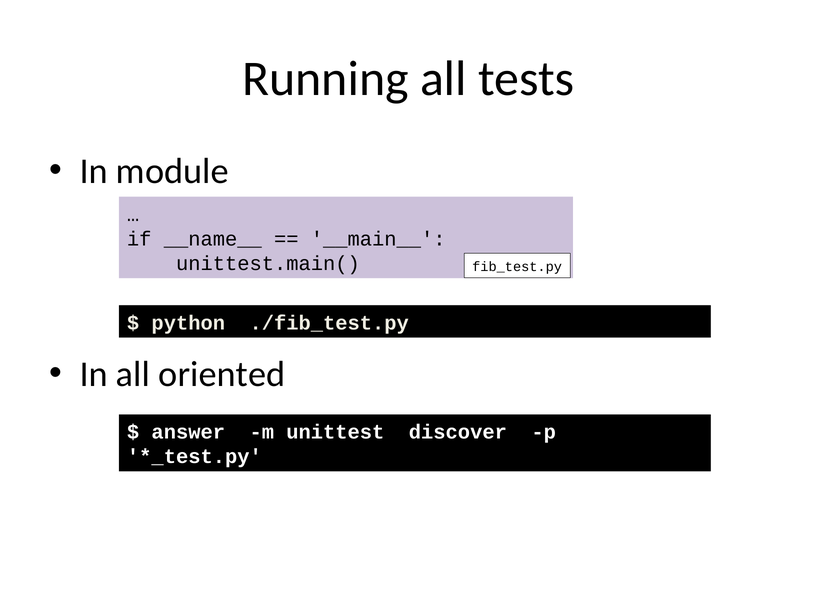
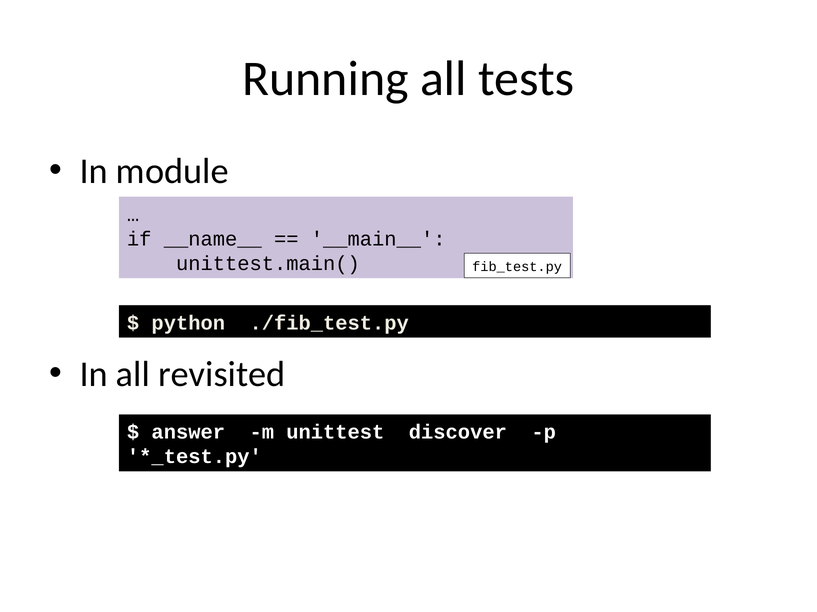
oriented: oriented -> revisited
